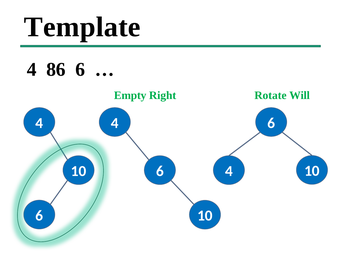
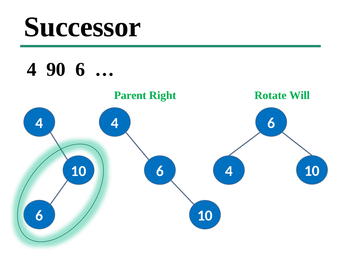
Template: Template -> Successor
86: 86 -> 90
Empty: Empty -> Parent
